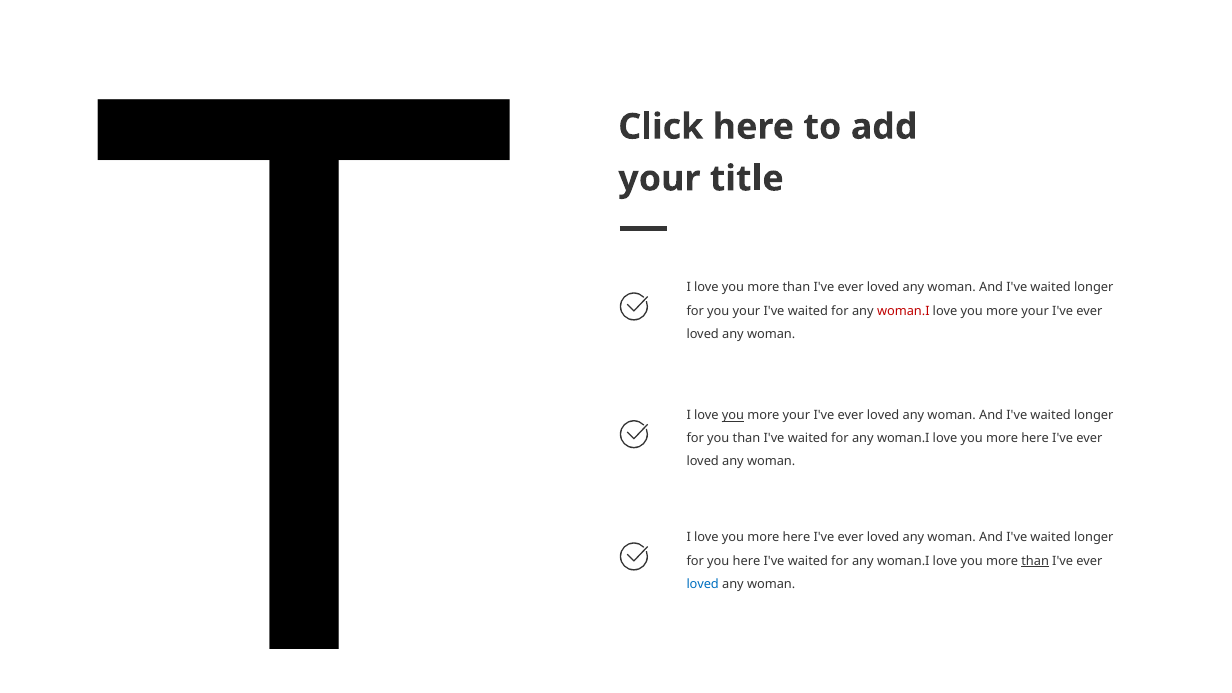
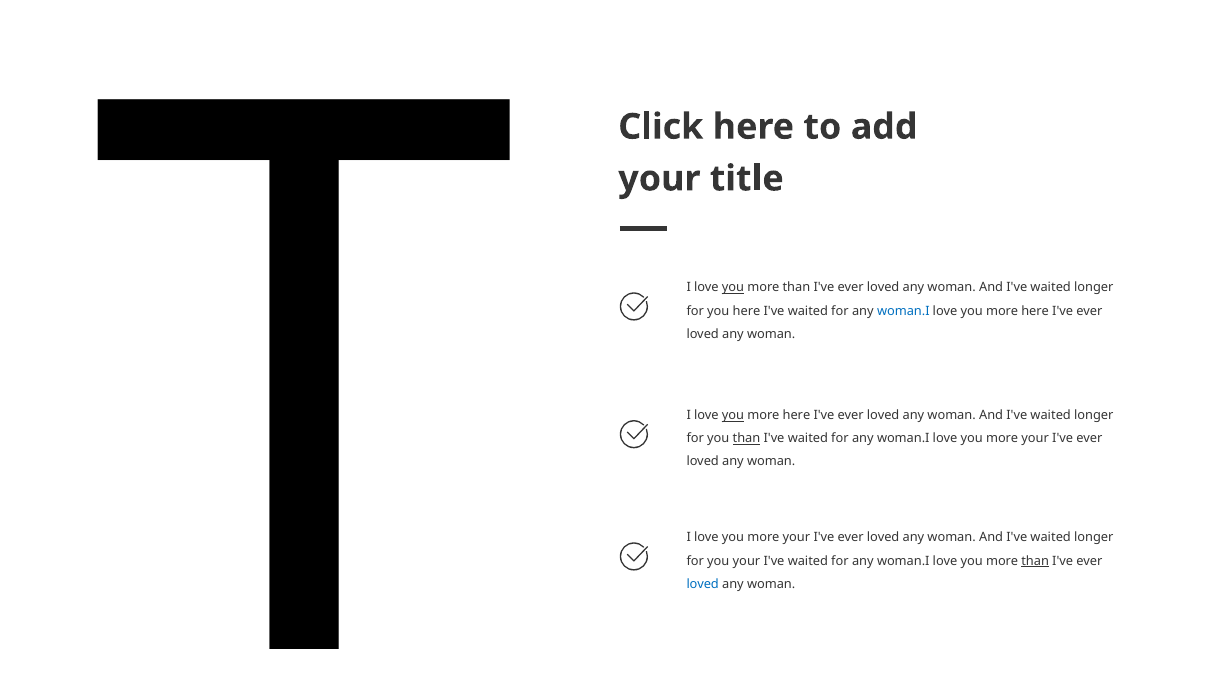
you at (733, 288) underline: none -> present
you your: your -> here
woman.I at (903, 311) colour: red -> blue
your at (1035, 311): your -> here
your at (796, 415): your -> here
than at (746, 439) underline: none -> present
here at (1035, 439): here -> your
here at (796, 538): here -> your
you here: here -> your
